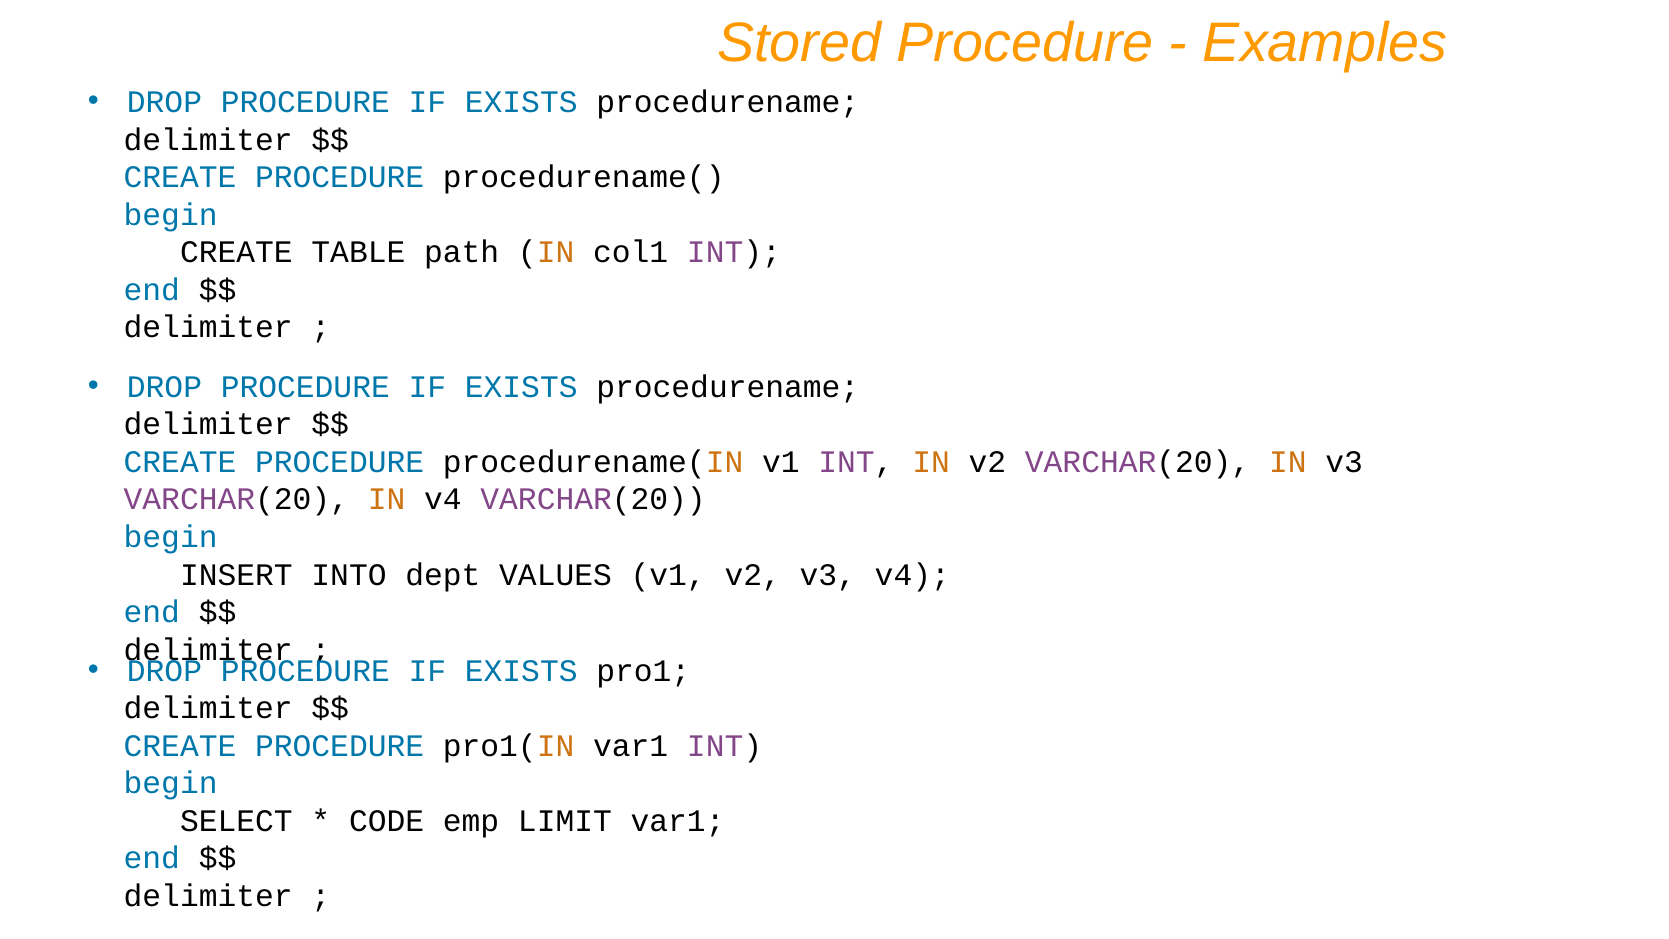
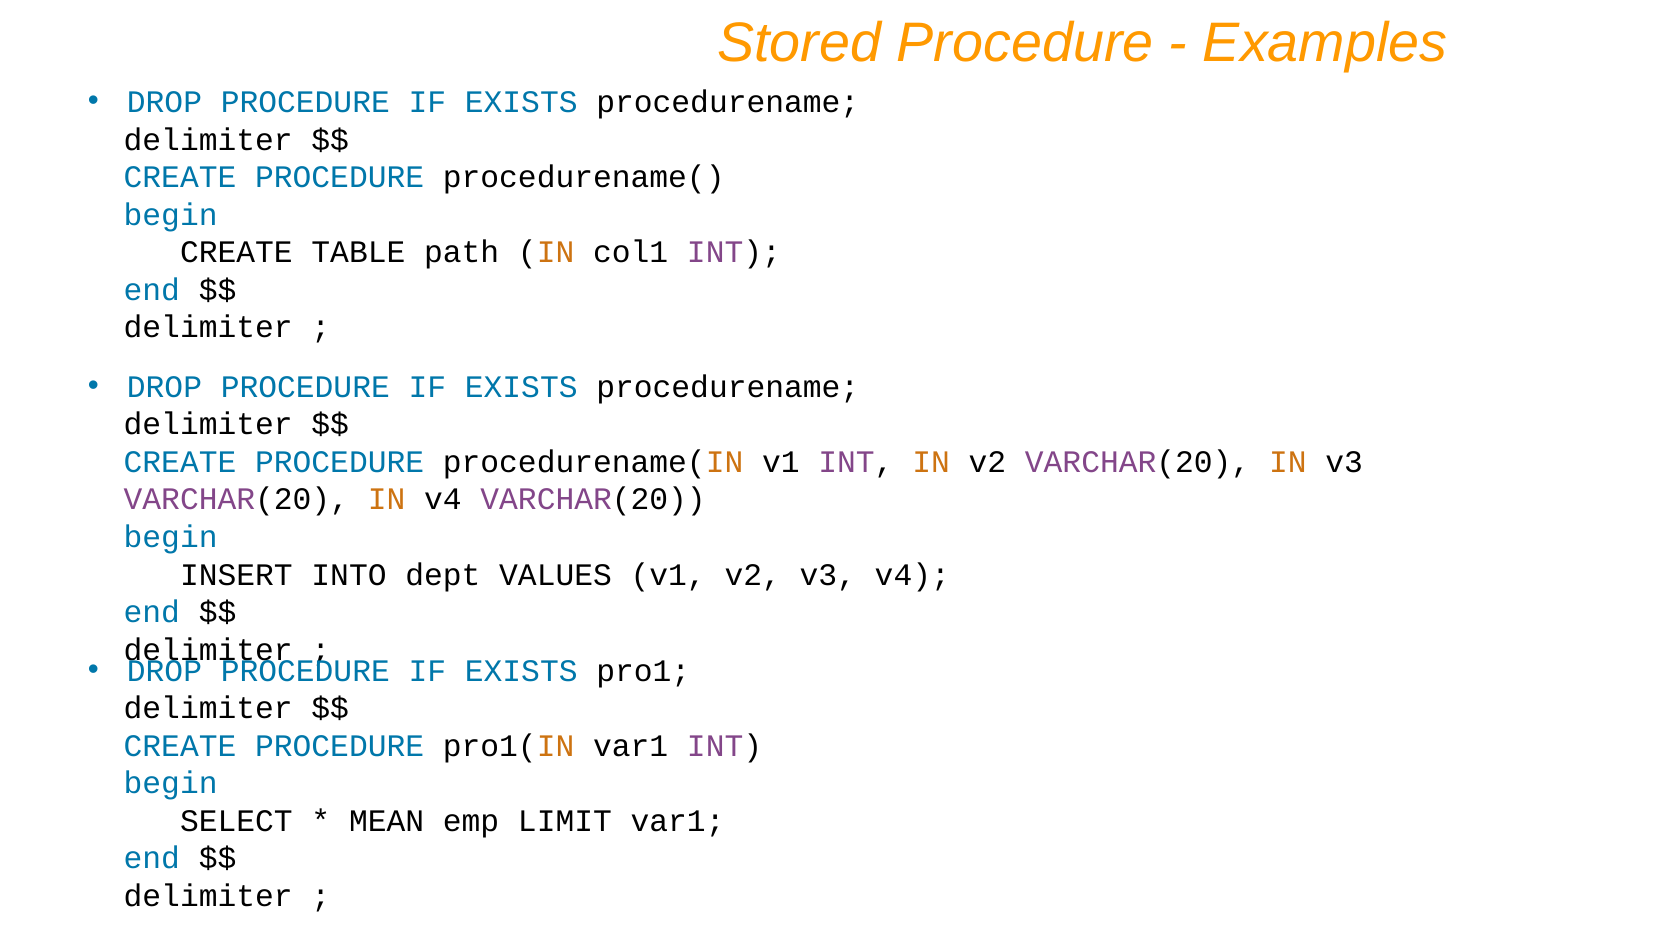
CODE: CODE -> MEAN
